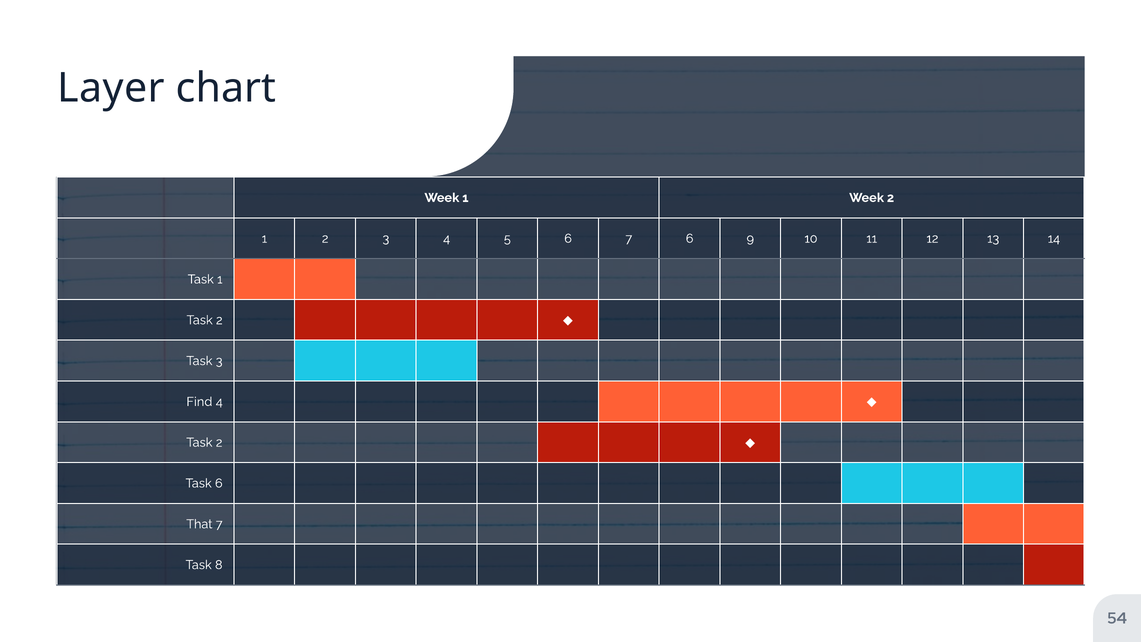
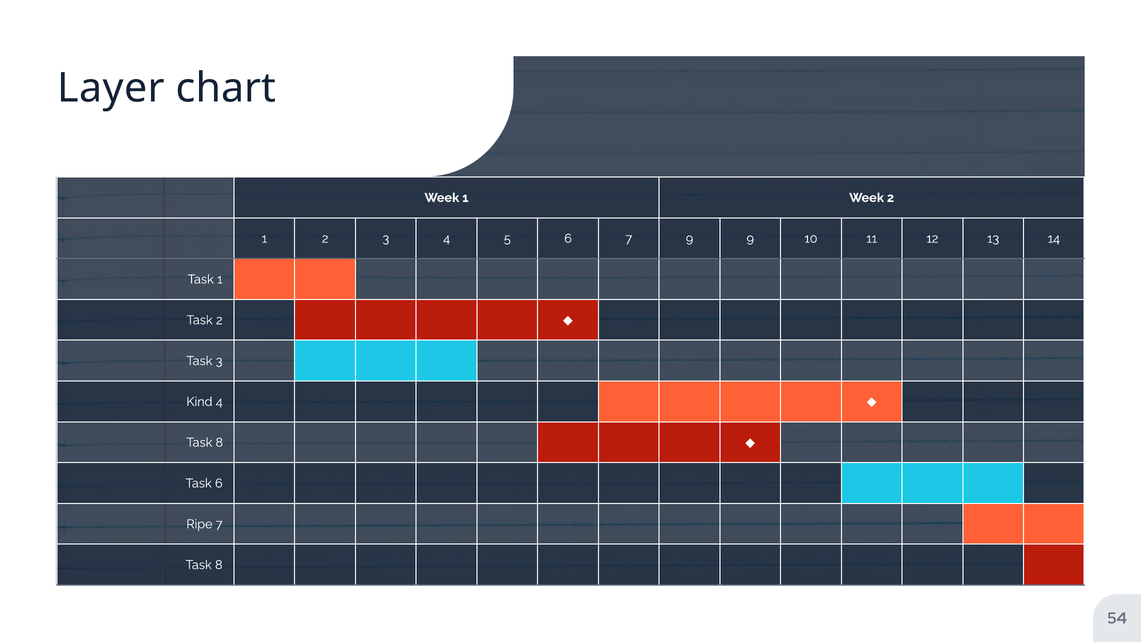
7 6: 6 -> 9
Find: Find -> Kind
2 at (219, 442): 2 -> 8
That: That -> Ripe
